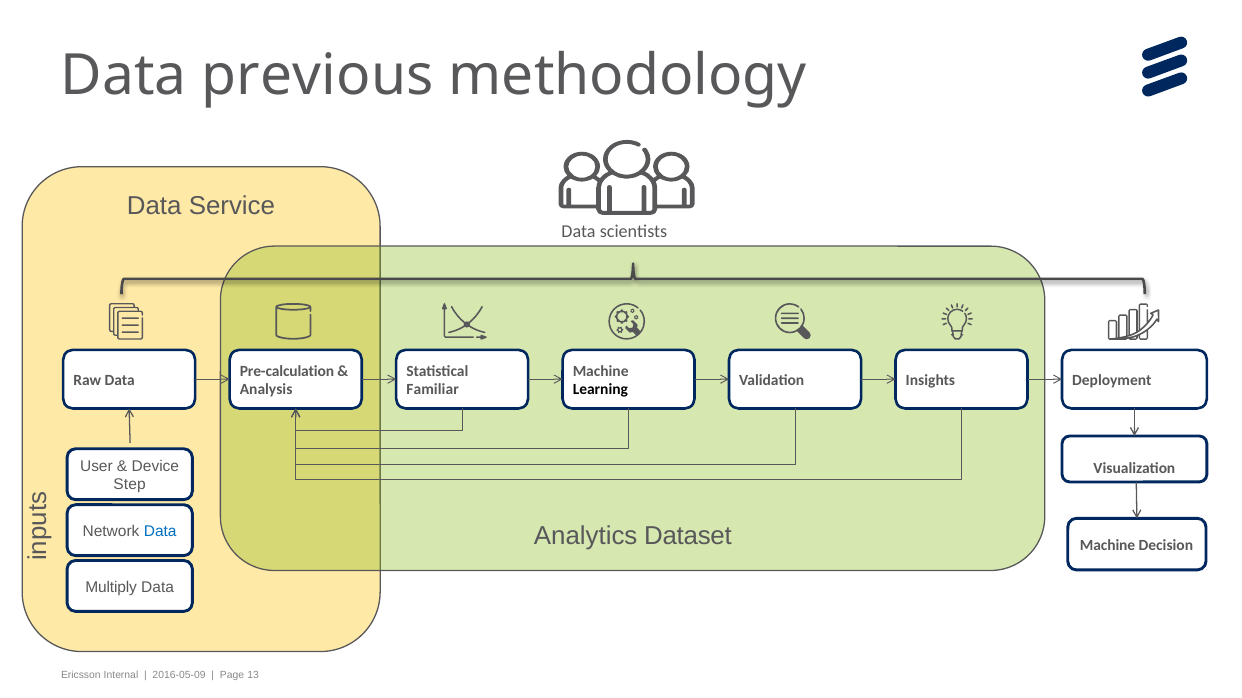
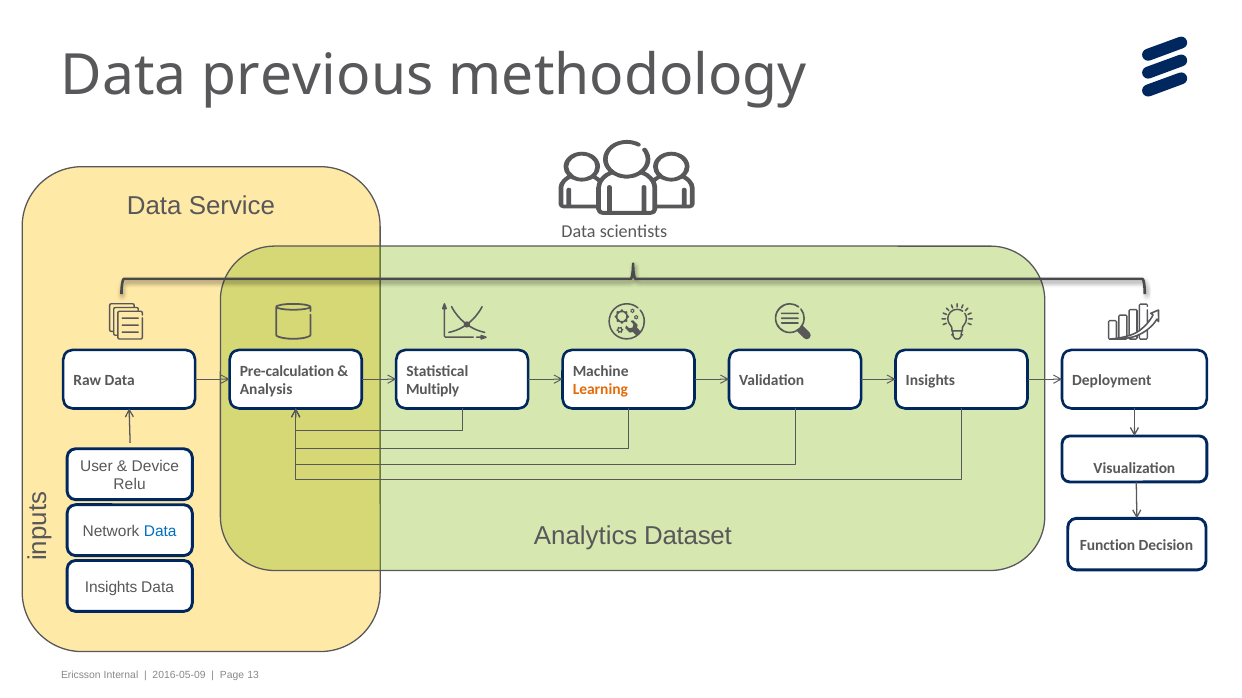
Familiar: Familiar -> Multiply
Learning colour: black -> orange
Step: Step -> Relu
Machine at (1108, 545): Machine -> Function
Multiply at (111, 588): Multiply -> Insights
